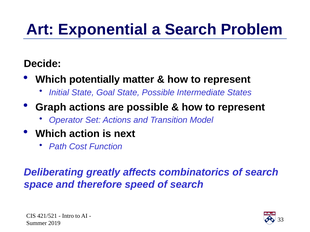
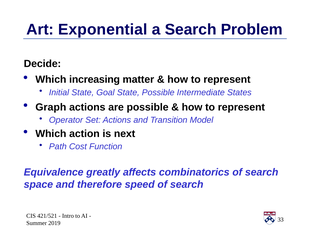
potentially: potentially -> increasing
Deliberating: Deliberating -> Equivalence
